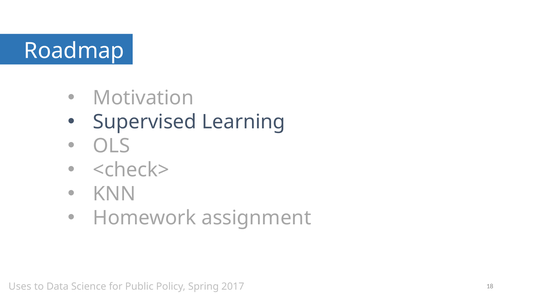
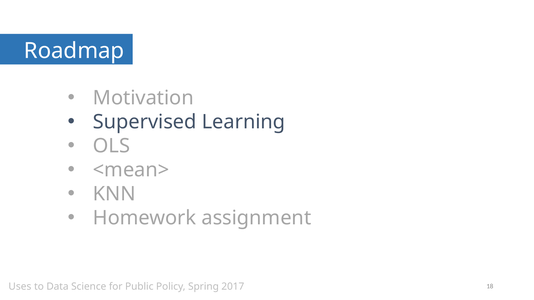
<check>: <check> -> <mean>
